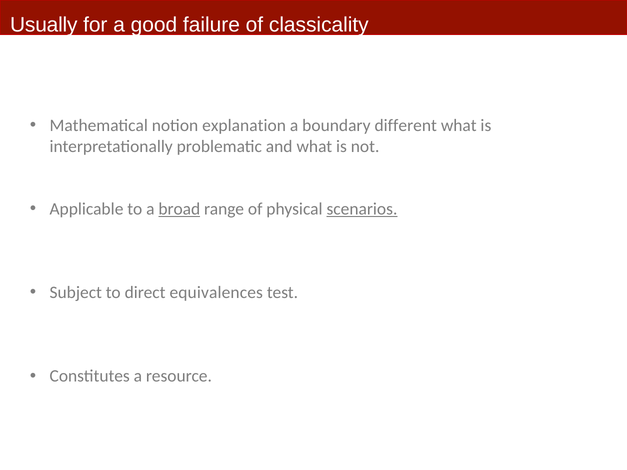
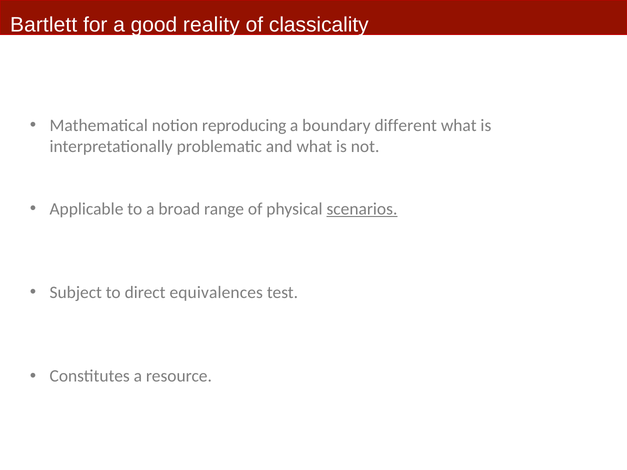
Usually: Usually -> Bartlett
failure: failure -> reality
explanation: explanation -> reproducing
broad underline: present -> none
